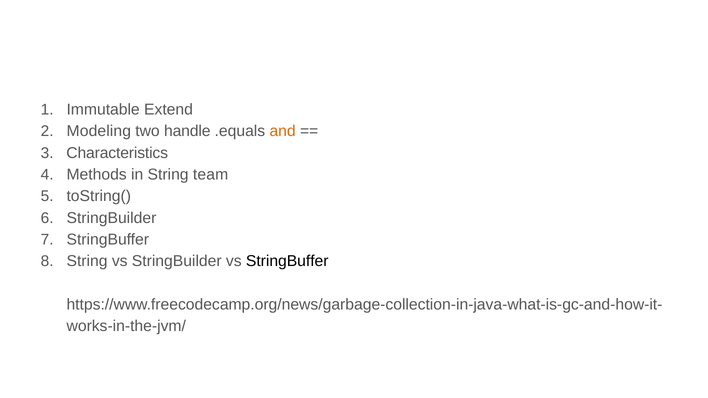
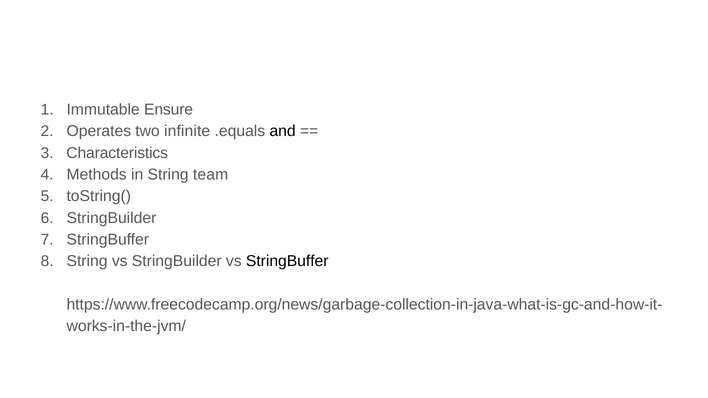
Extend: Extend -> Ensure
Modeling: Modeling -> Operates
handle: handle -> infinite
and colour: orange -> black
